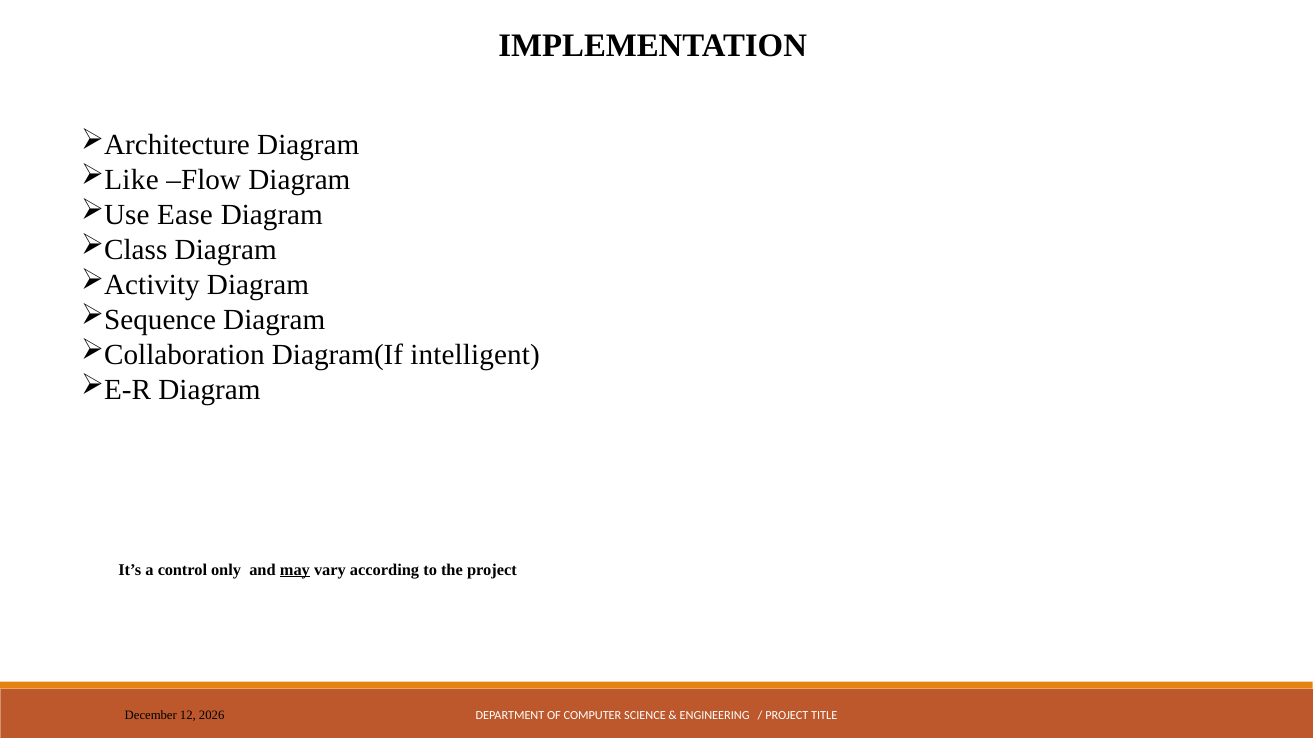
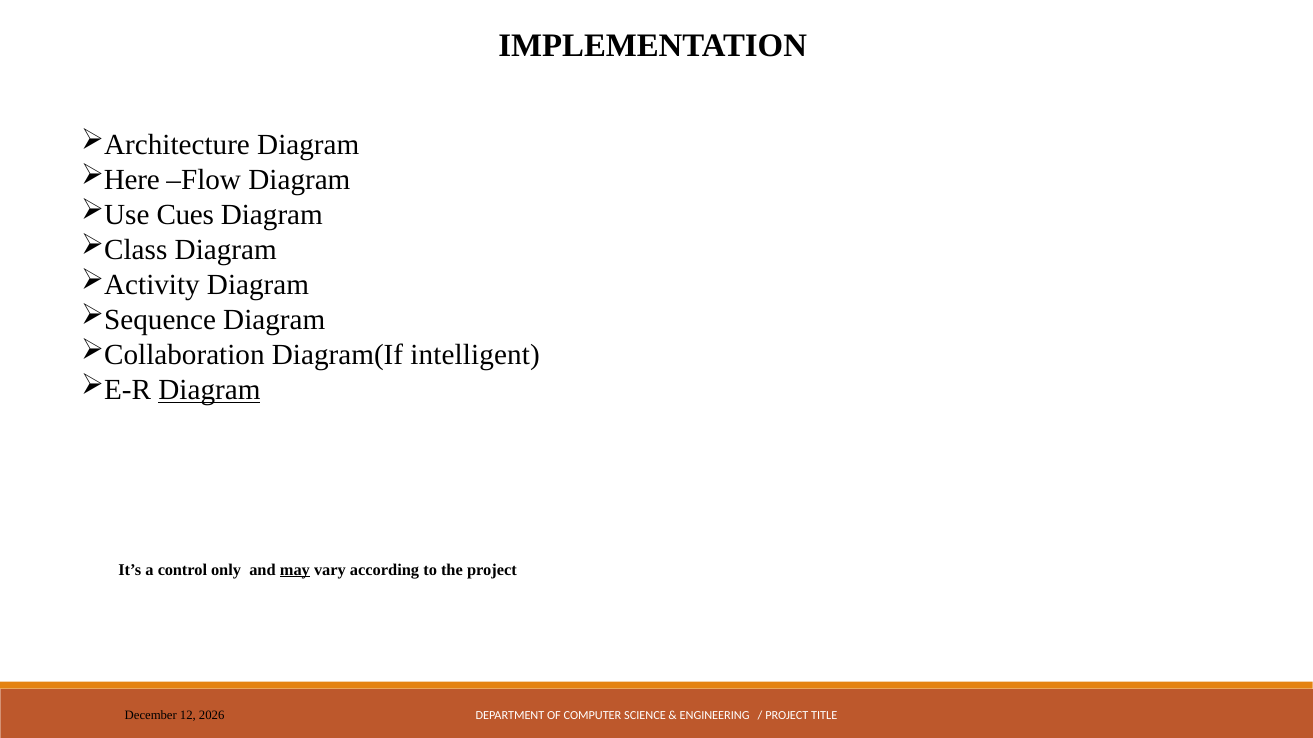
Like: Like -> Here
Ease: Ease -> Cues
Diagram at (209, 390) underline: none -> present
